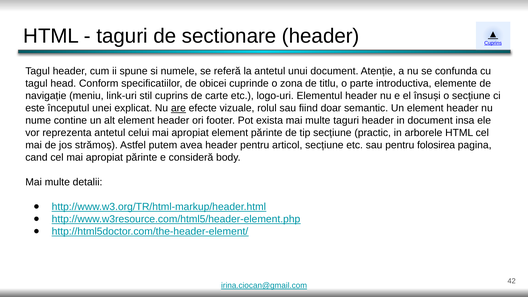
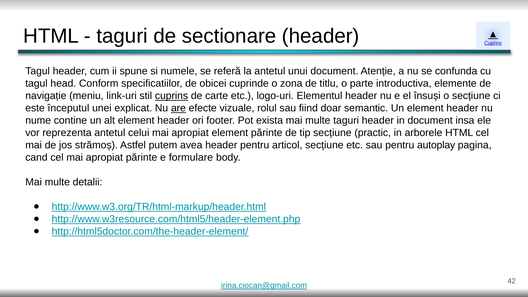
cuprins at (172, 96) underline: none -> present
folosirea: folosirea -> autoplay
consideră: consideră -> formulare
